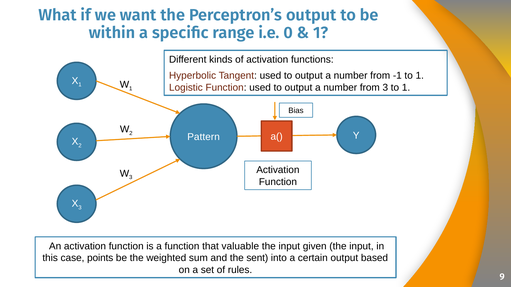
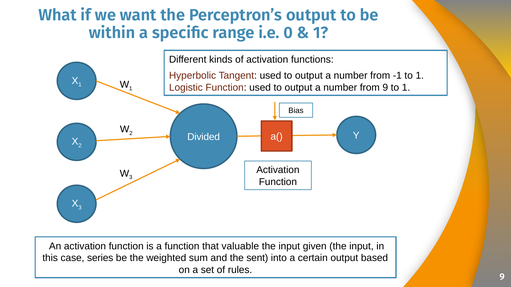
from 3: 3 -> 9
Pattern: Pattern -> Divided
points: points -> series
